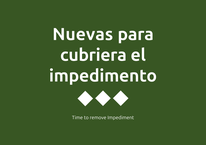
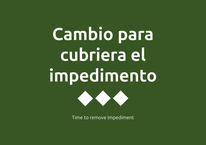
Nuevas: Nuevas -> Cambio
